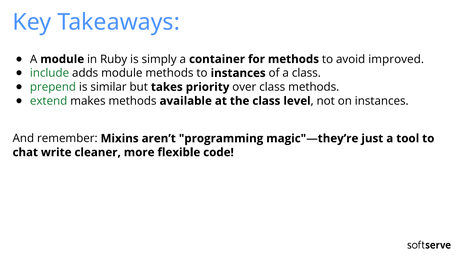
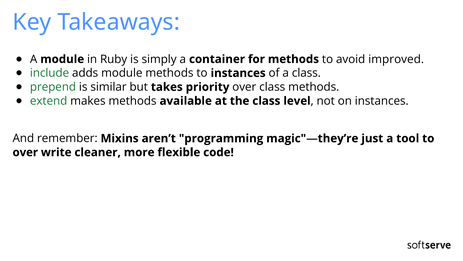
chat at (25, 152): chat -> over
